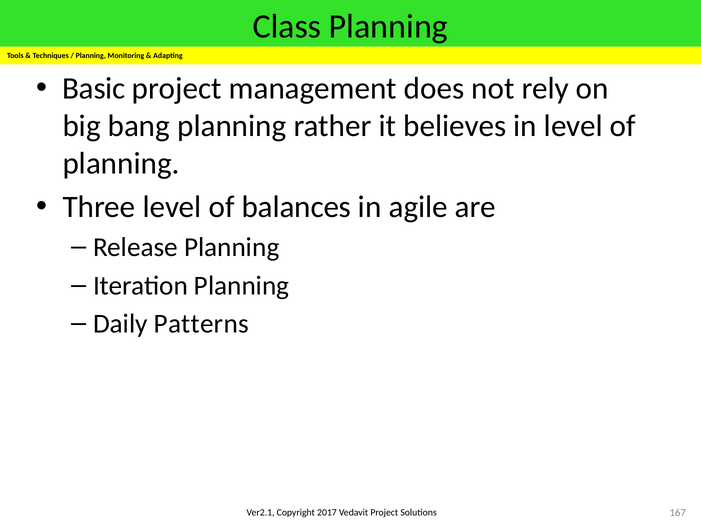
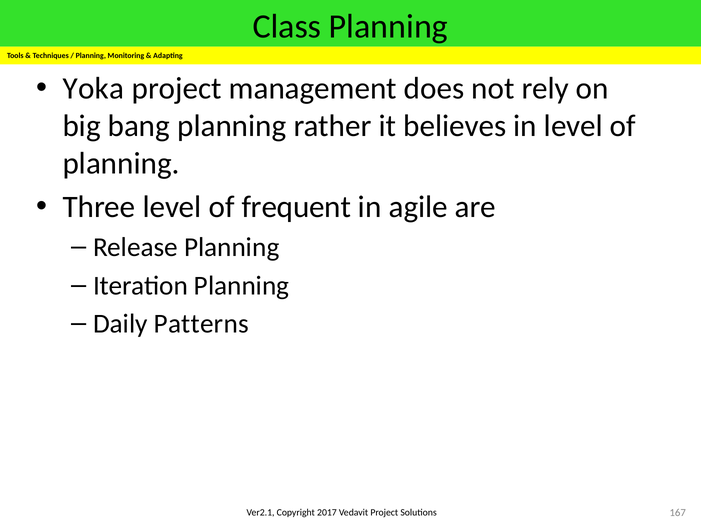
Basic: Basic -> Yoka
balances: balances -> frequent
